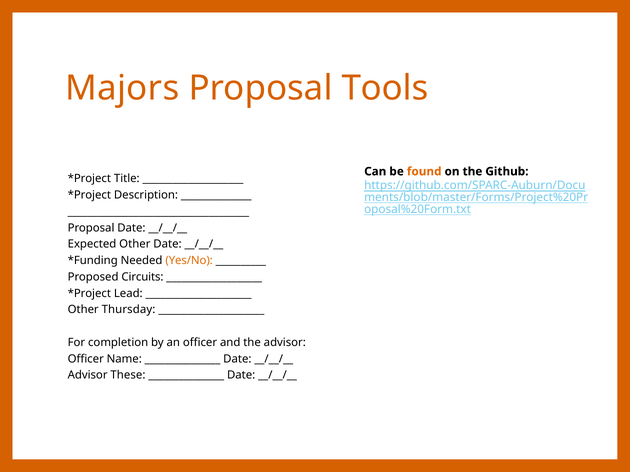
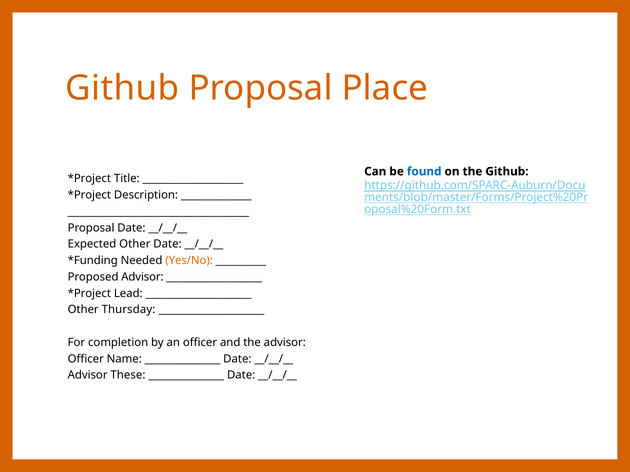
Majors at (122, 88): Majors -> Github
Tools: Tools -> Place
found colour: orange -> blue
Proposed Circuits: Circuits -> Advisor
